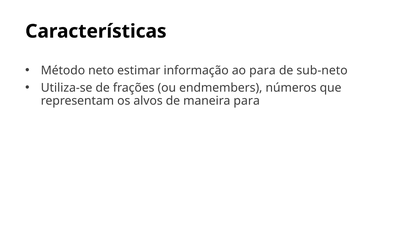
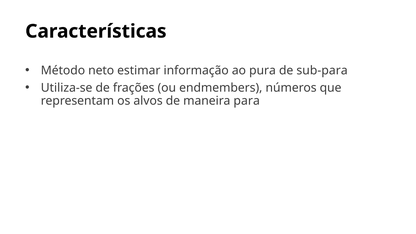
ao para: para -> pura
sub-neto: sub-neto -> sub-para
